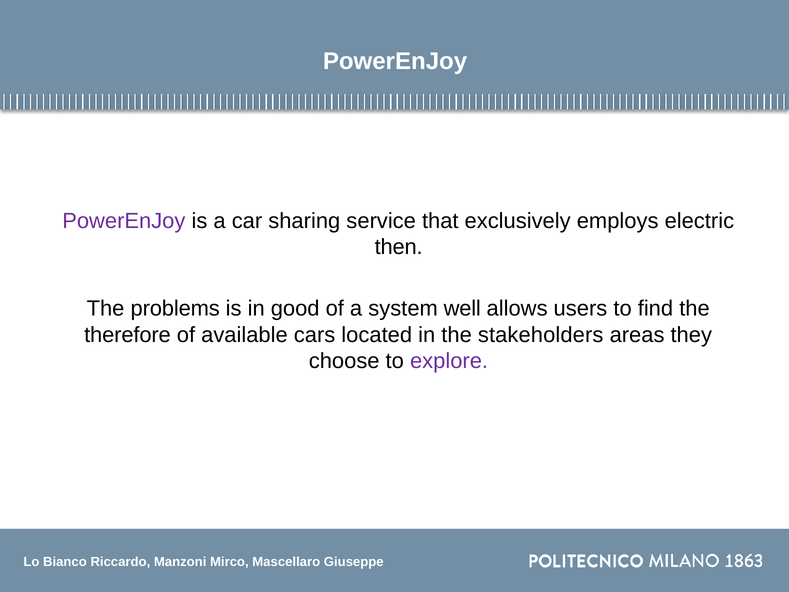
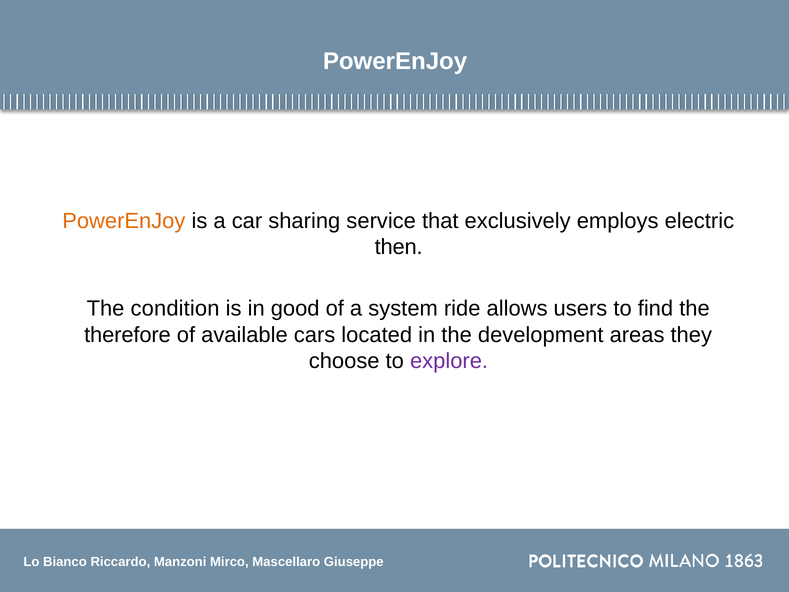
PowerEnJoy at (124, 221) colour: purple -> orange
problems: problems -> condition
well: well -> ride
stakeholders: stakeholders -> development
